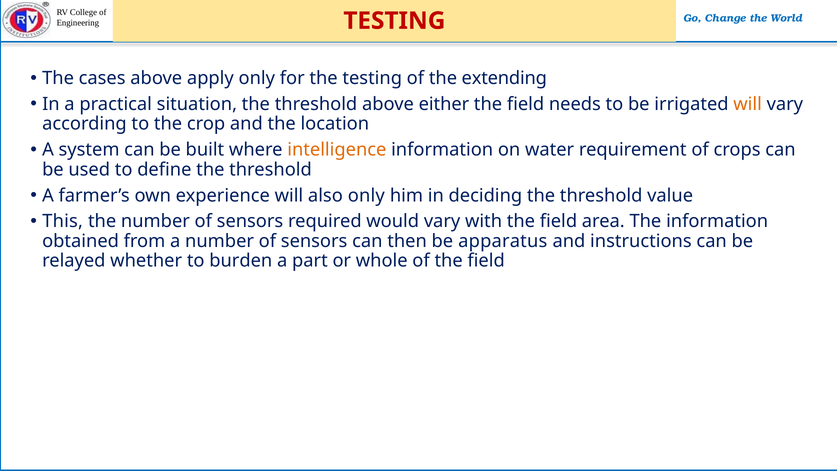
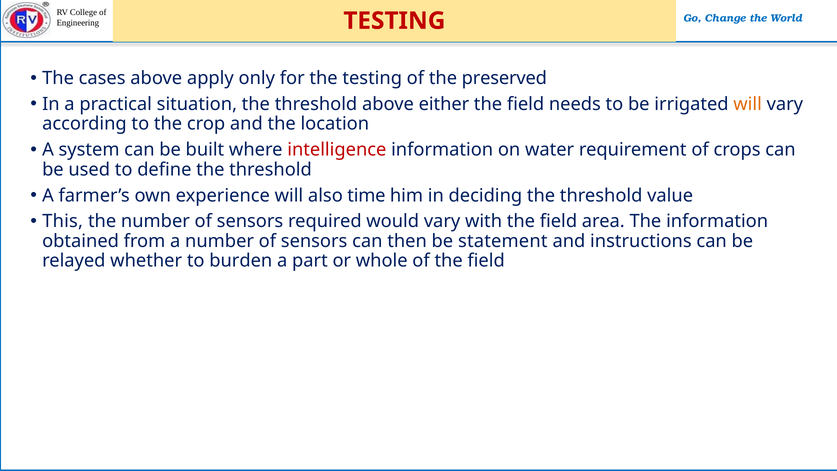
extending: extending -> preserved
intelligence colour: orange -> red
also only: only -> time
apparatus: apparatus -> statement
